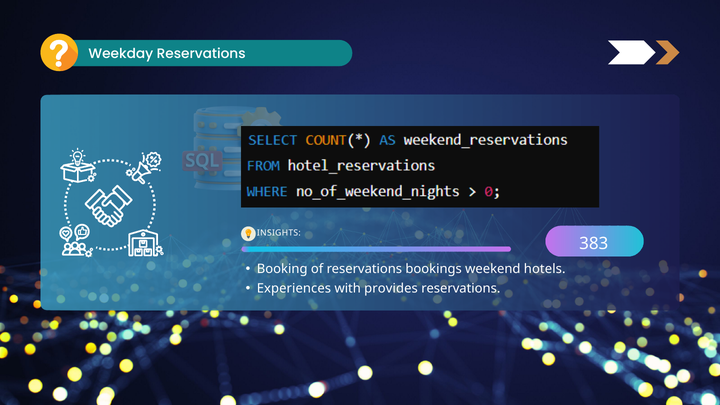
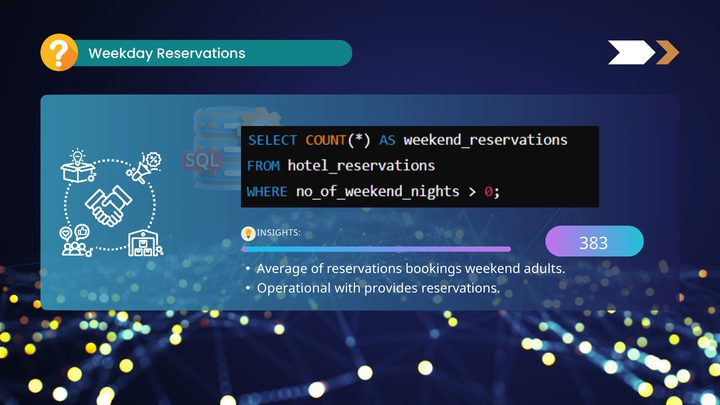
Booking: Booking -> Average
hotels: hotels -> adults
Experiences: Experiences -> Operational
